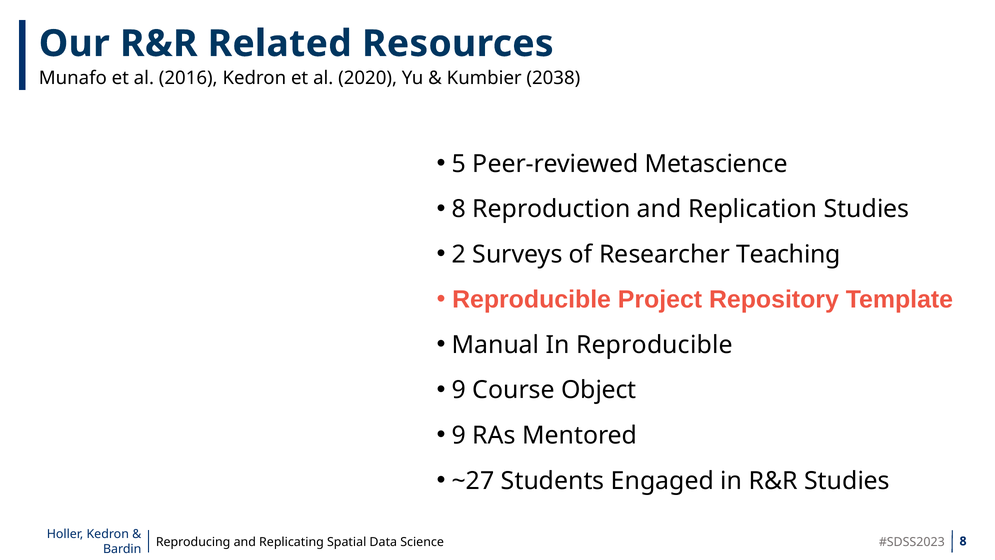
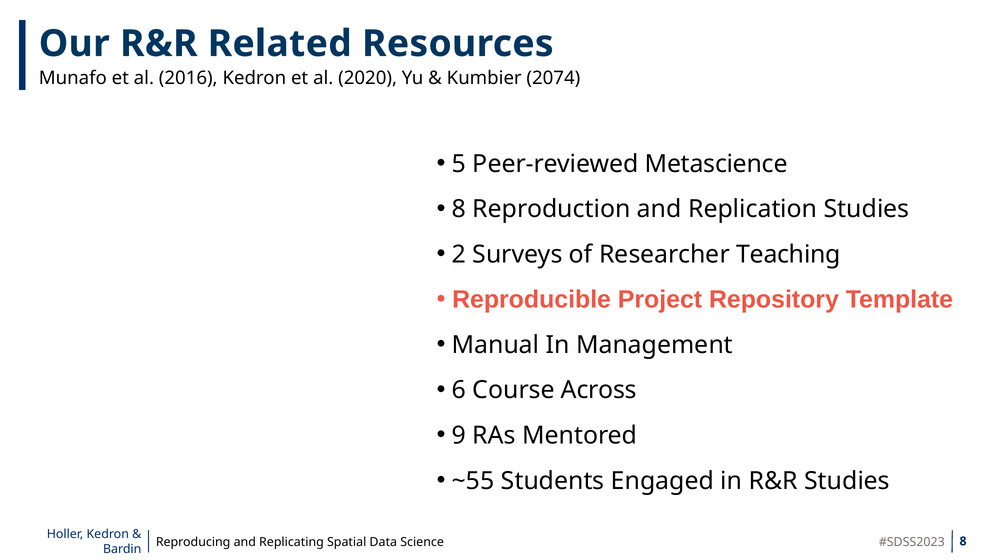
2038: 2038 -> 2074
In Reproducible: Reproducible -> Management
9 at (459, 390): 9 -> 6
Object: Object -> Across
~27: ~27 -> ~55
